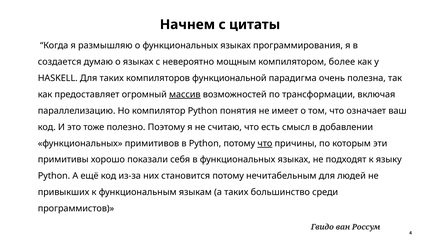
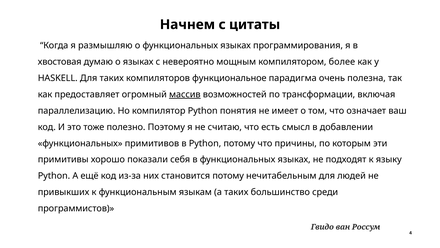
создается: создается -> хвостовая
функциональной: функциональной -> функциональное
что at (265, 143) underline: present -> none
